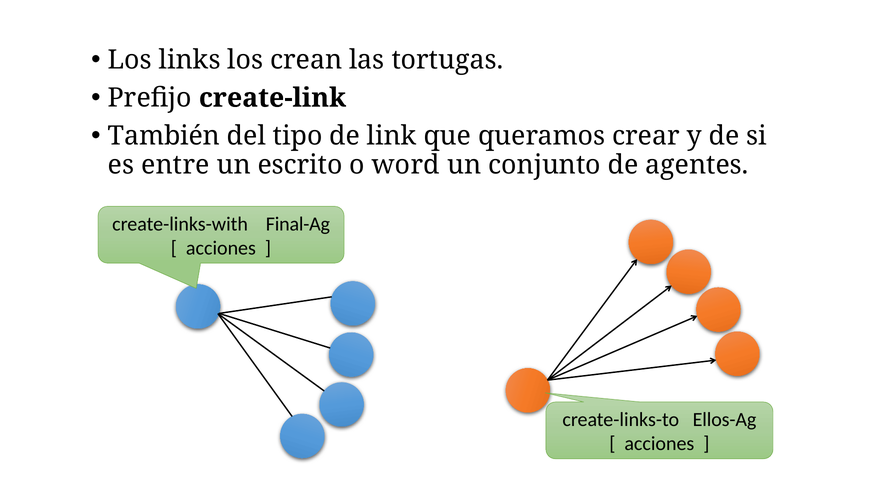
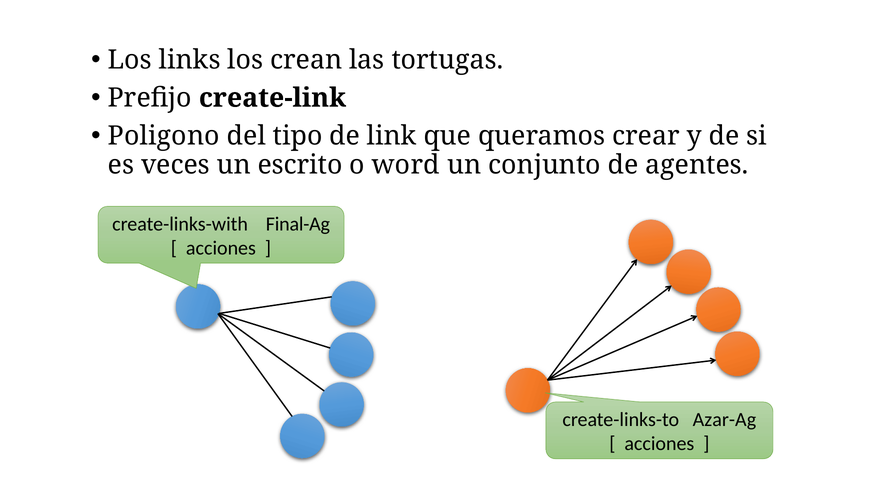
También: También -> Poligono
entre: entre -> veces
Ellos-Ag: Ellos-Ag -> Azar-Ag
